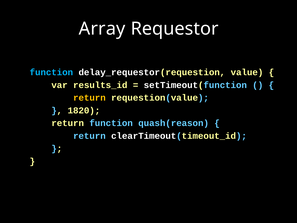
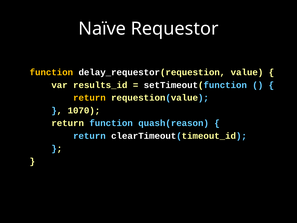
Array: Array -> Naïve
function at (51, 72) colour: light blue -> yellow
1820: 1820 -> 1070
